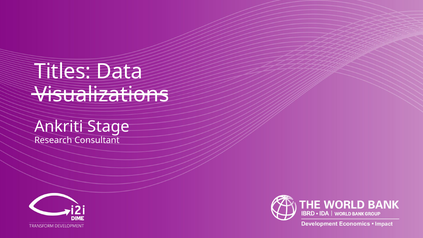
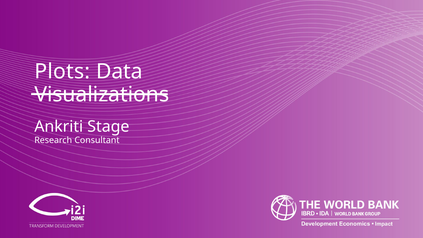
Titles: Titles -> Plots
